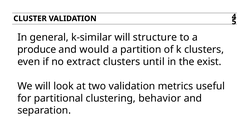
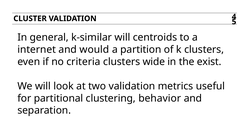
structure: structure -> centroids
produce: produce -> internet
extract: extract -> criteria
until: until -> wide
